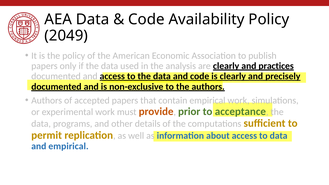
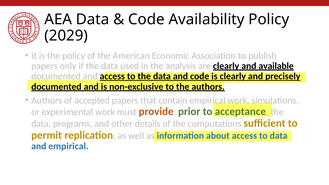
2049: 2049 -> 2029
practices: practices -> available
